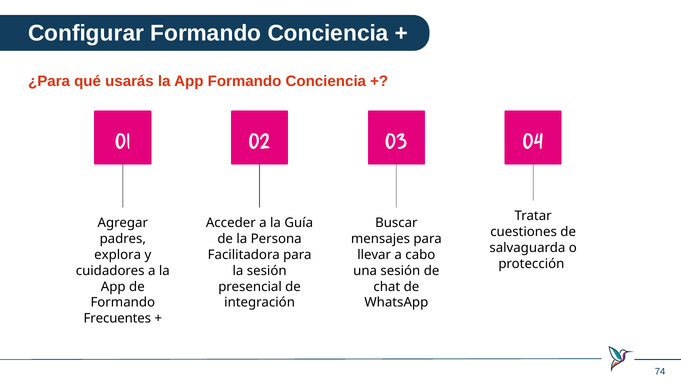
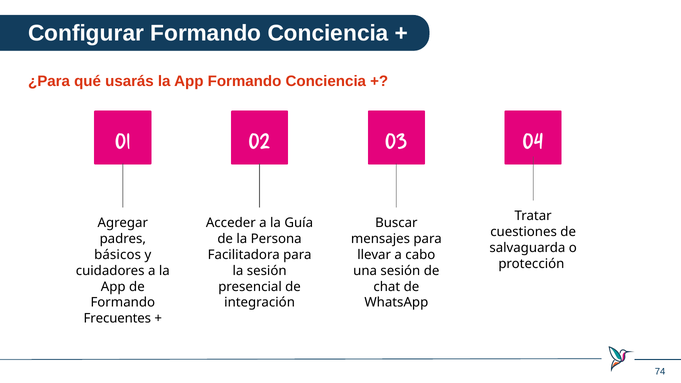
explora: explora -> básicos
